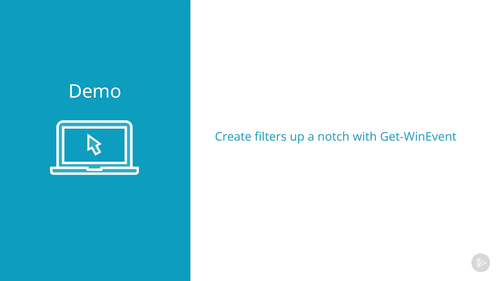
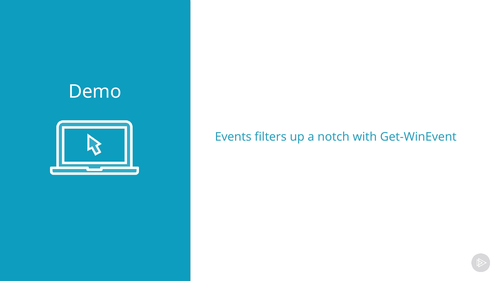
Create: Create -> Events
